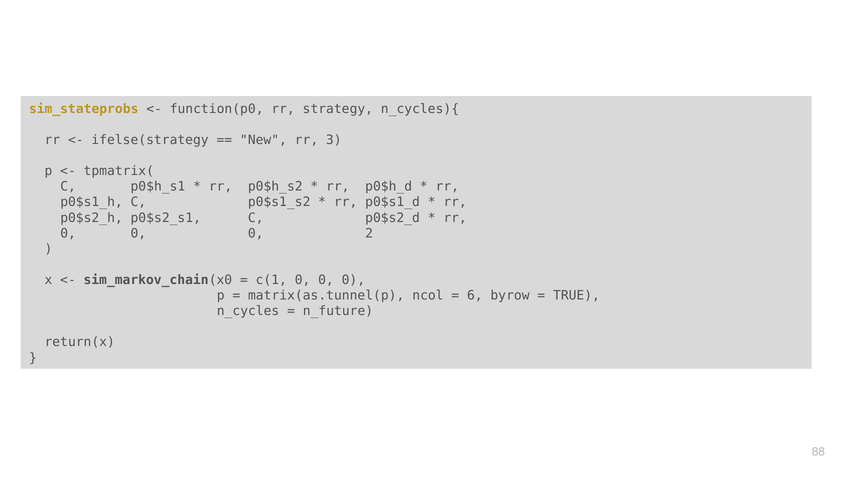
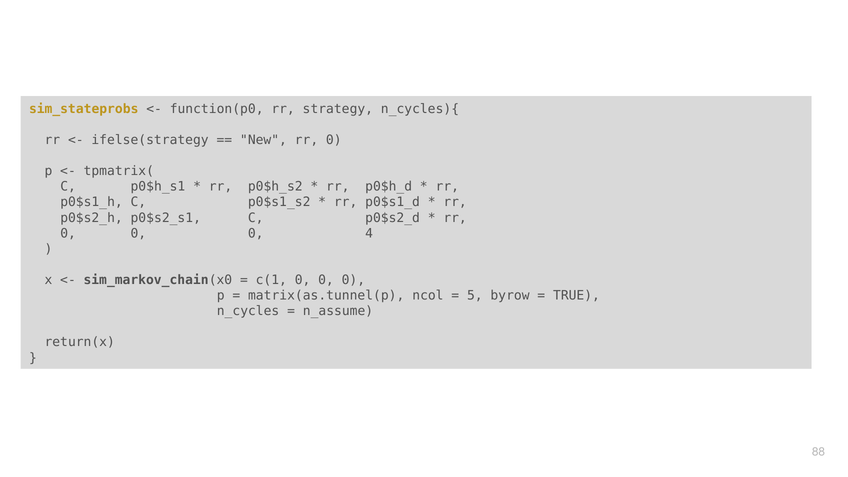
New rr 3: 3 -> 0
2: 2 -> 4
6: 6 -> 5
n_future: n_future -> n_assume
